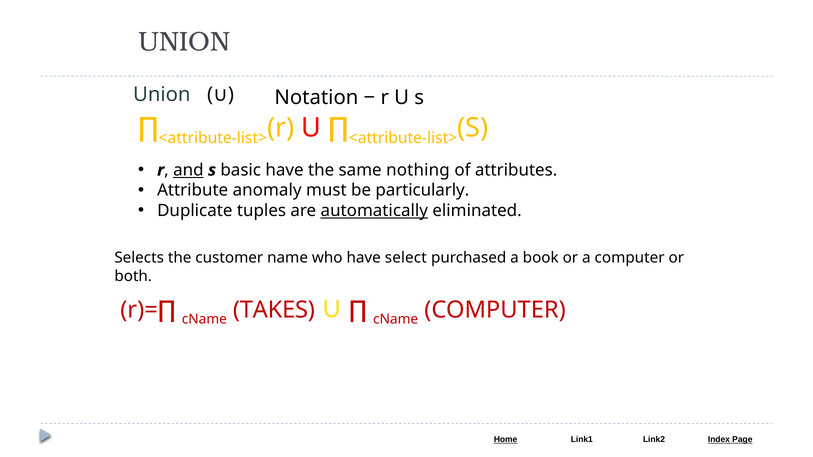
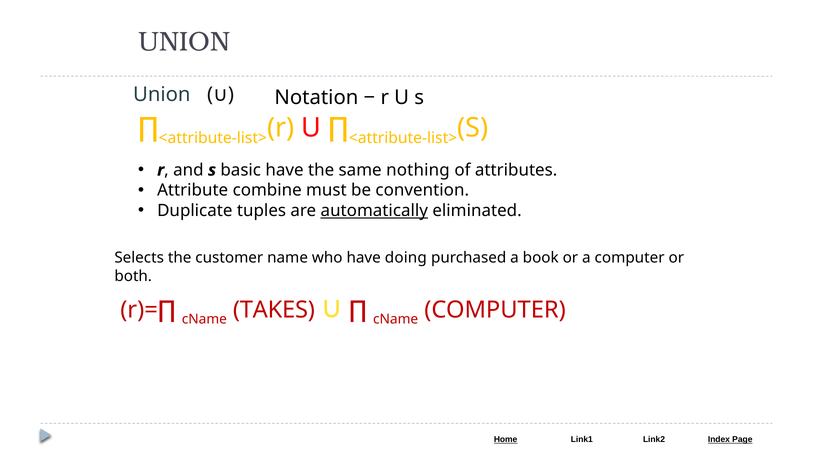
and underline: present -> none
anomaly: anomaly -> combine
particularly: particularly -> convention
select: select -> doing
